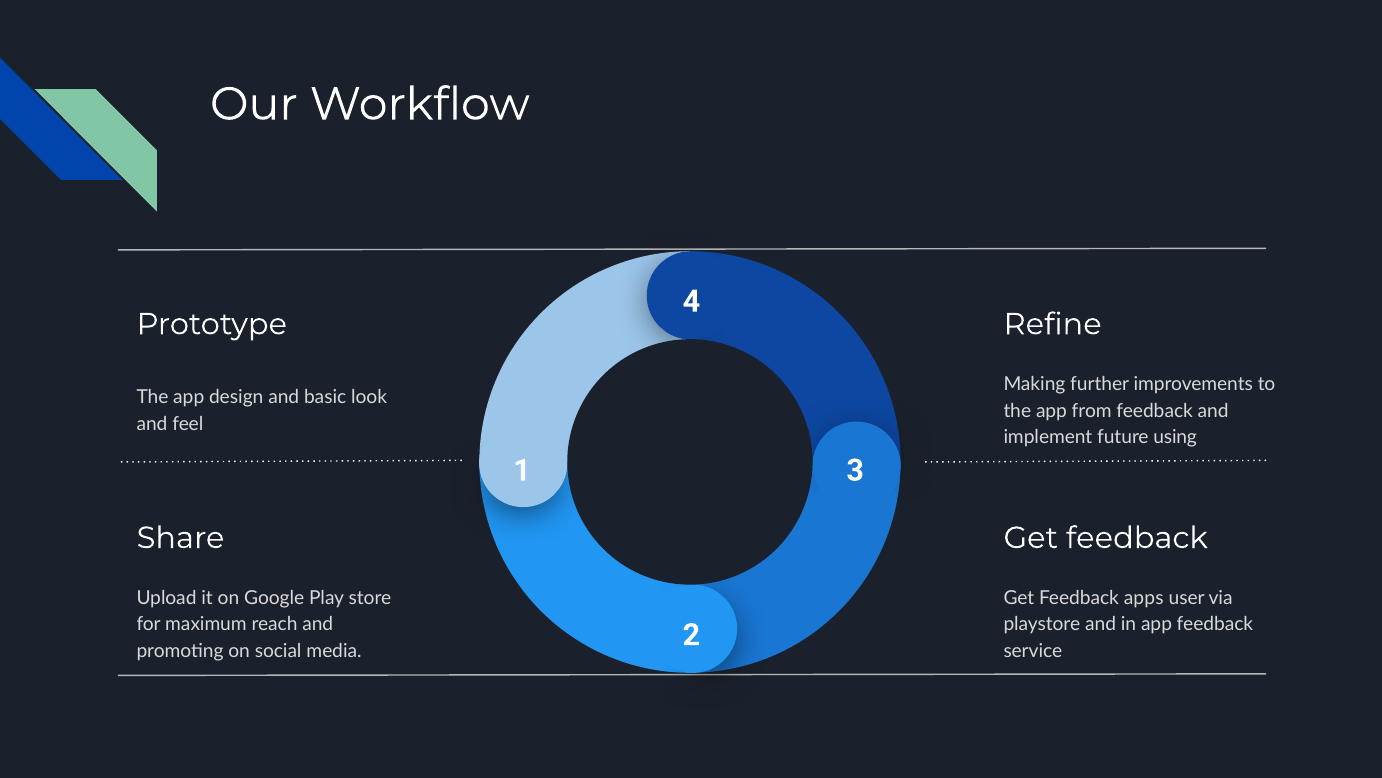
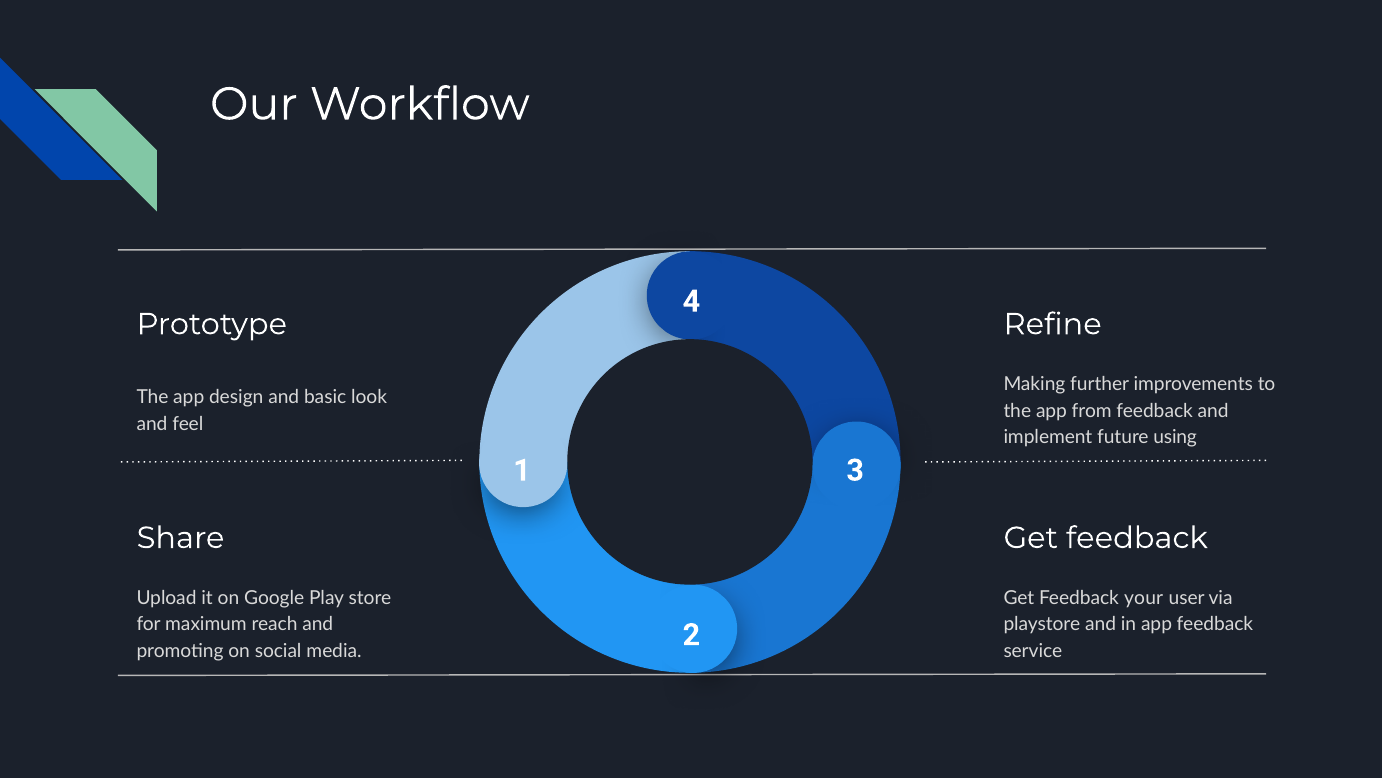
apps: apps -> your
